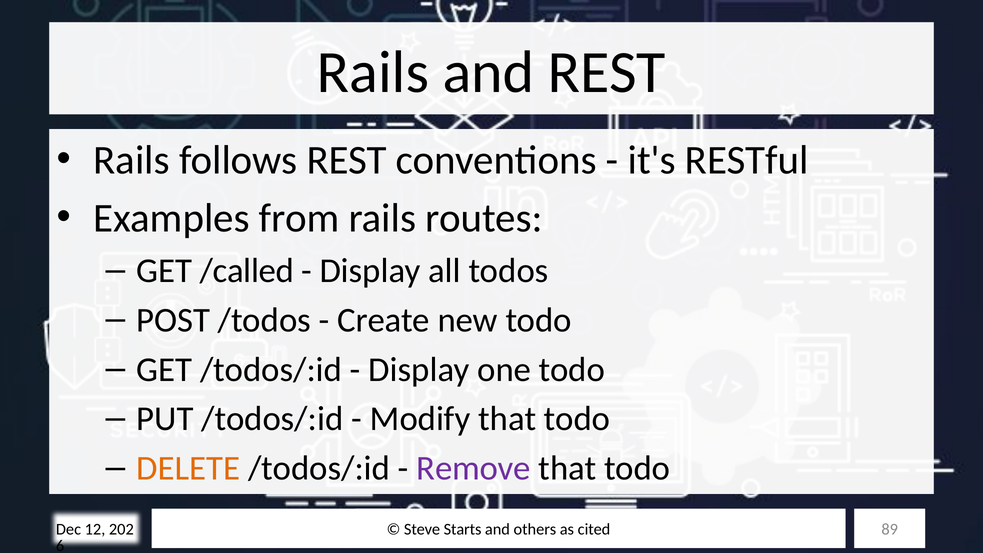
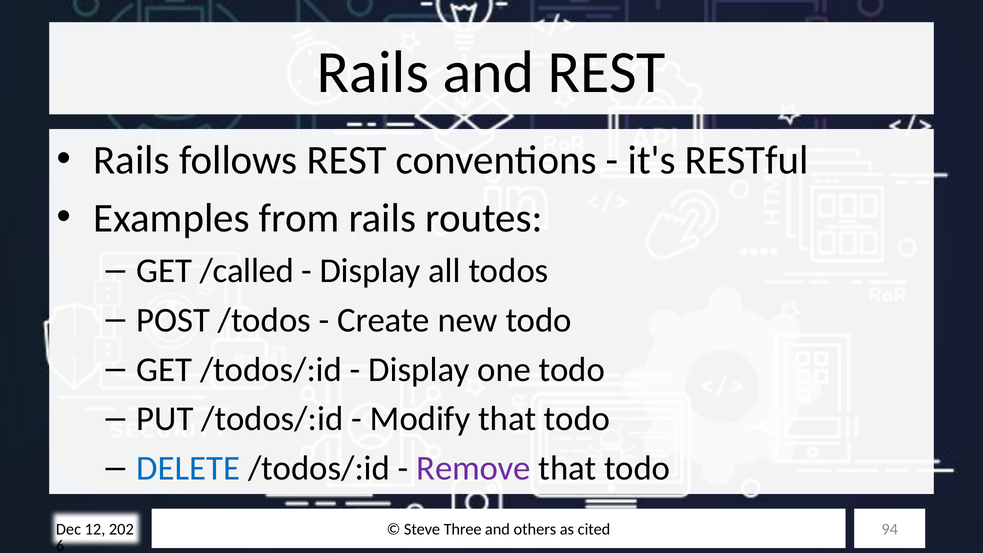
DELETE colour: orange -> blue
Starts: Starts -> Three
89: 89 -> 94
